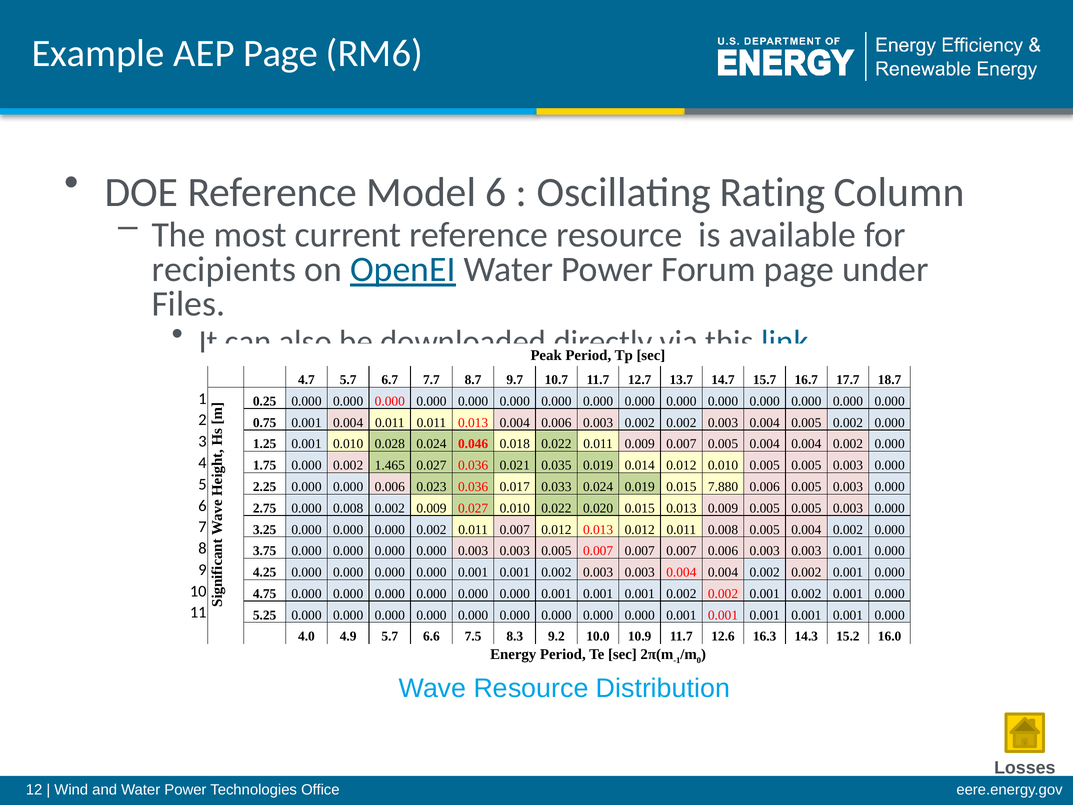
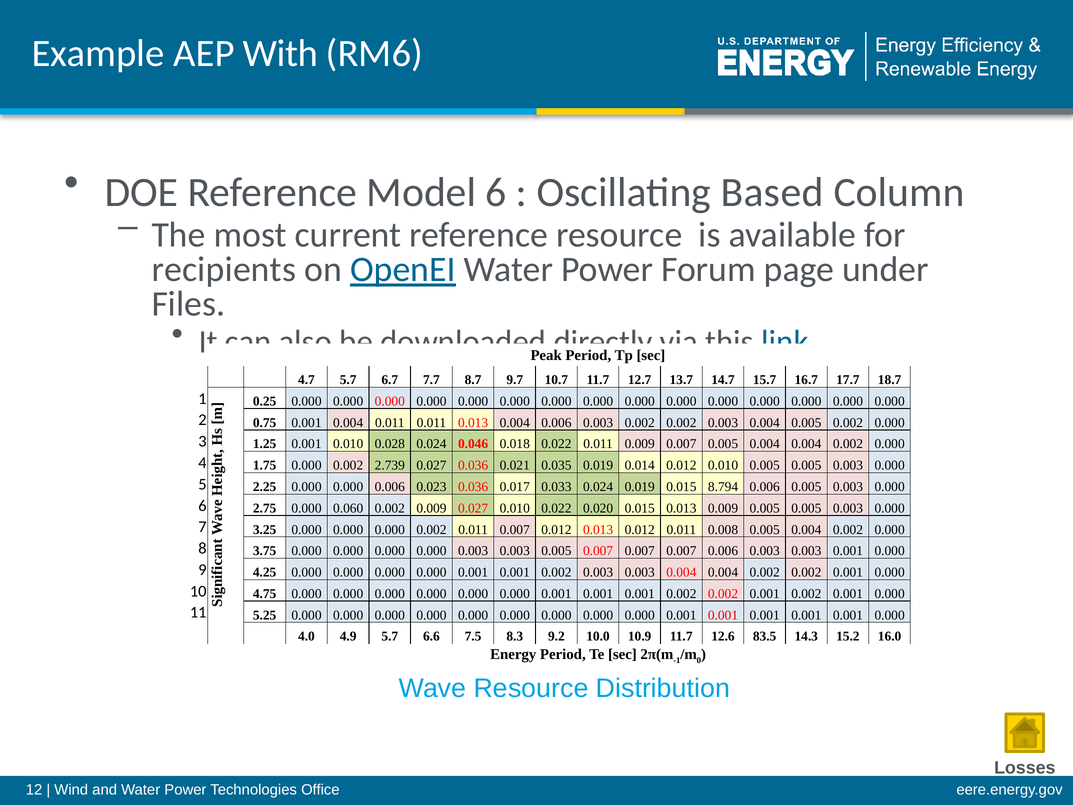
AEP Page: Page -> With
Rating: Rating -> Based
1.465: 1.465 -> 2.739
7.880: 7.880 -> 8.794
0.000 0.008: 0.008 -> 0.060
16.3: 16.3 -> 83.5
